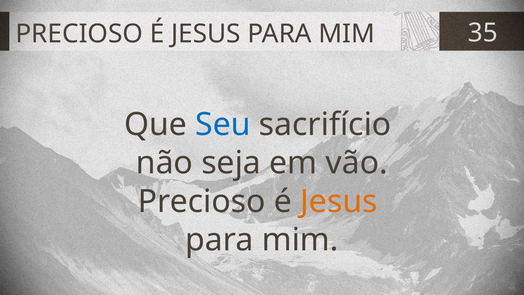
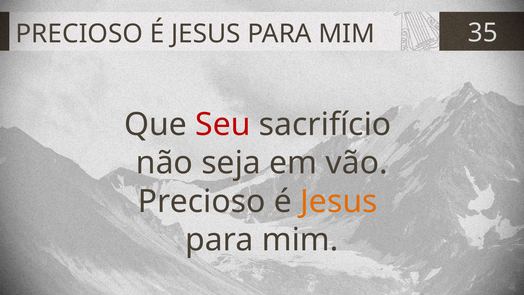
Seu colour: blue -> red
